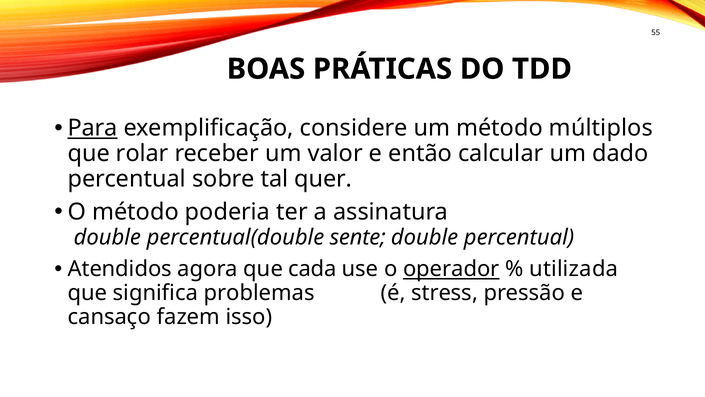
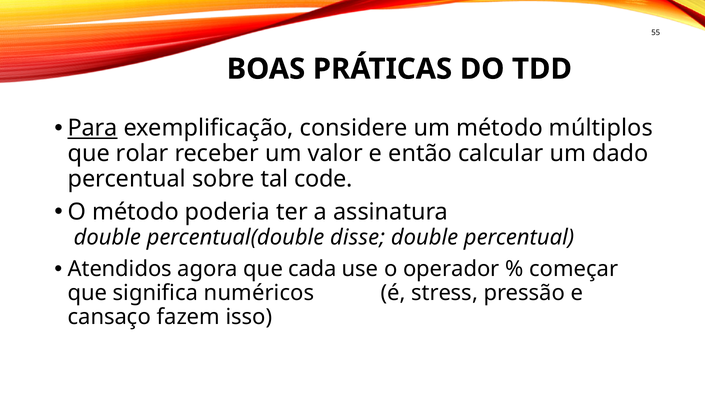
quer: quer -> code
sente: sente -> disse
operador underline: present -> none
utilizada: utilizada -> começar
problemas: problemas -> numéricos
